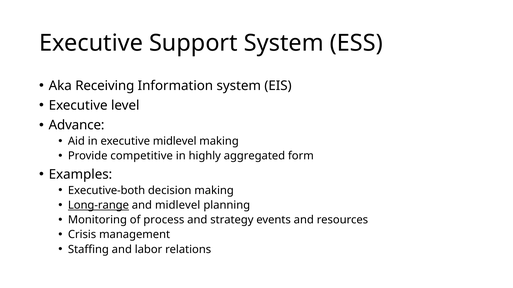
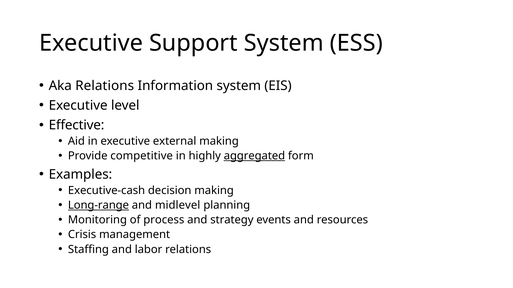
Aka Receiving: Receiving -> Relations
Advance: Advance -> Effective
executive midlevel: midlevel -> external
aggregated underline: none -> present
Executive-both: Executive-both -> Executive-cash
